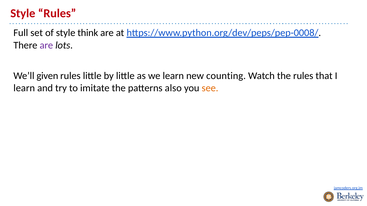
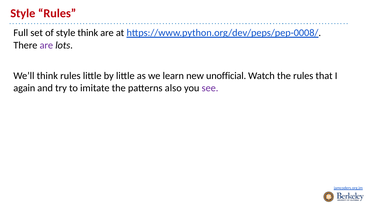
We’ll given: given -> think
counting: counting -> unofficial
learn at (24, 88): learn -> again
see colour: orange -> purple
